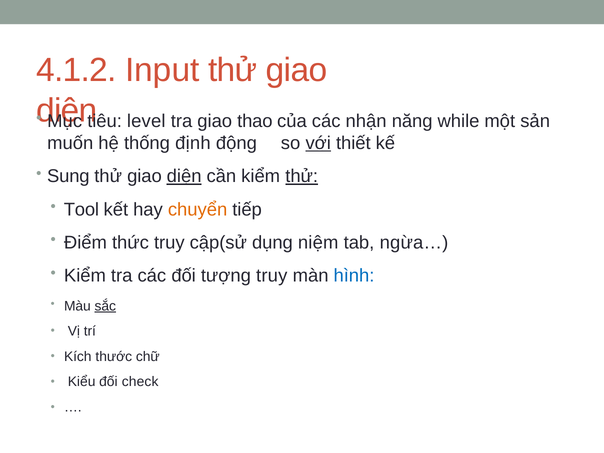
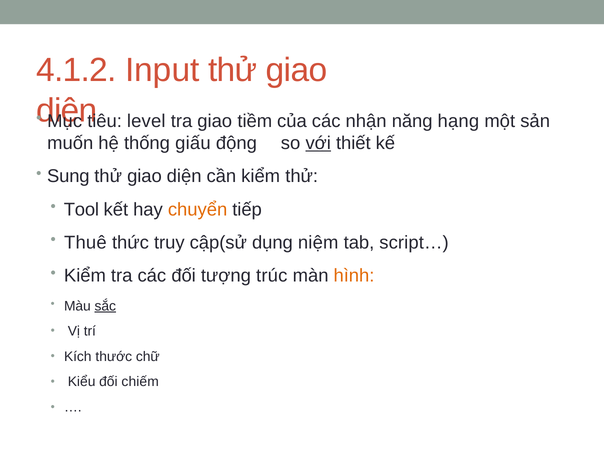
thao: thao -> tiềm
while: while -> hạng
định: định -> giấu
diện at (184, 176) underline: present -> none
thử at (302, 176) underline: present -> none
Điểm: Điểm -> Thuê
ngừa…: ngừa… -> script…
tượng truy: truy -> trúc
hình colour: blue -> orange
check: check -> chiếm
